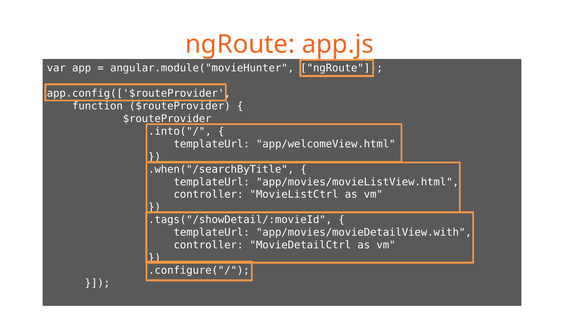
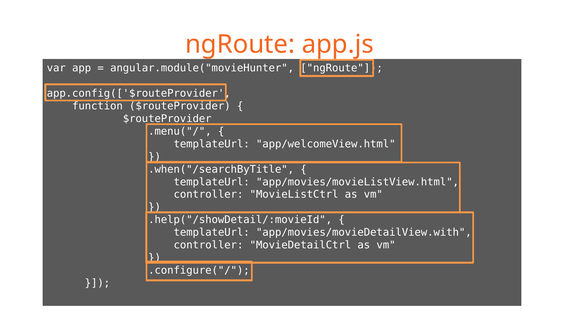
.into("/: .into("/ -> .menu("/
.tags("/showDetail/:movieId: .tags("/showDetail/:movieId -> .help("/showDetail/:movieId
